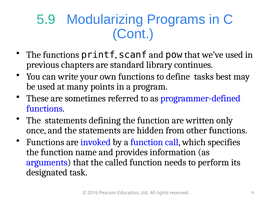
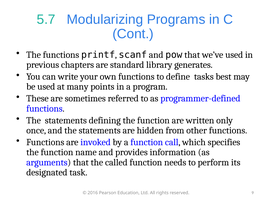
5.9: 5.9 -> 5.7
continues: continues -> generates
